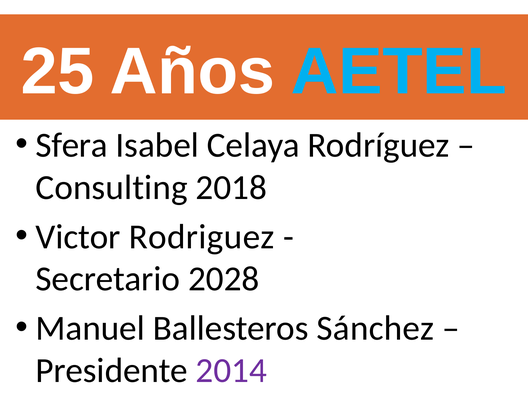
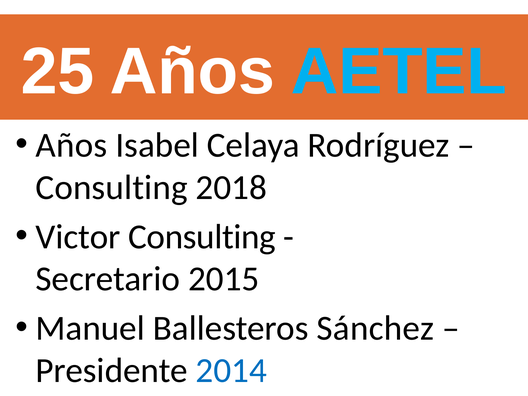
Sfera at (72, 145): Sfera -> Años
Victor Rodriguez: Rodriguez -> Consulting
2028: 2028 -> 2015
2014 colour: purple -> blue
